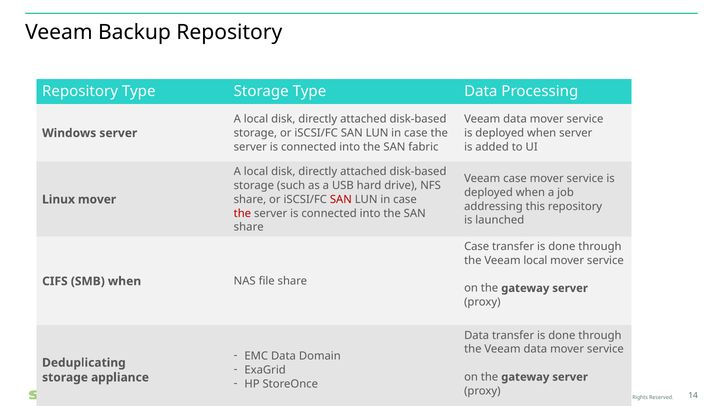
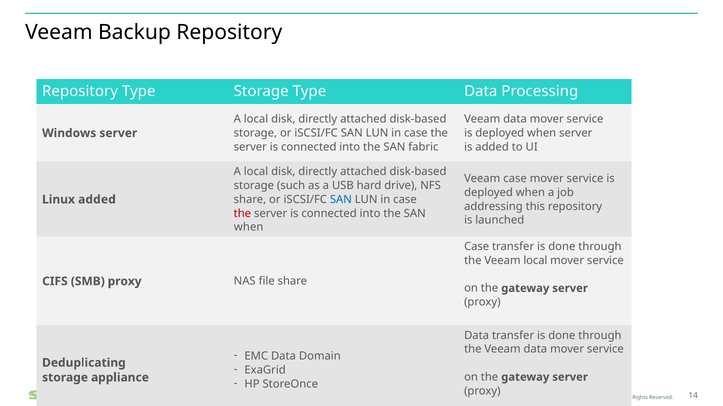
SAN at (341, 200) colour: red -> blue
Linux mover: mover -> added
share at (249, 228): share -> when
SMB when: when -> proxy
